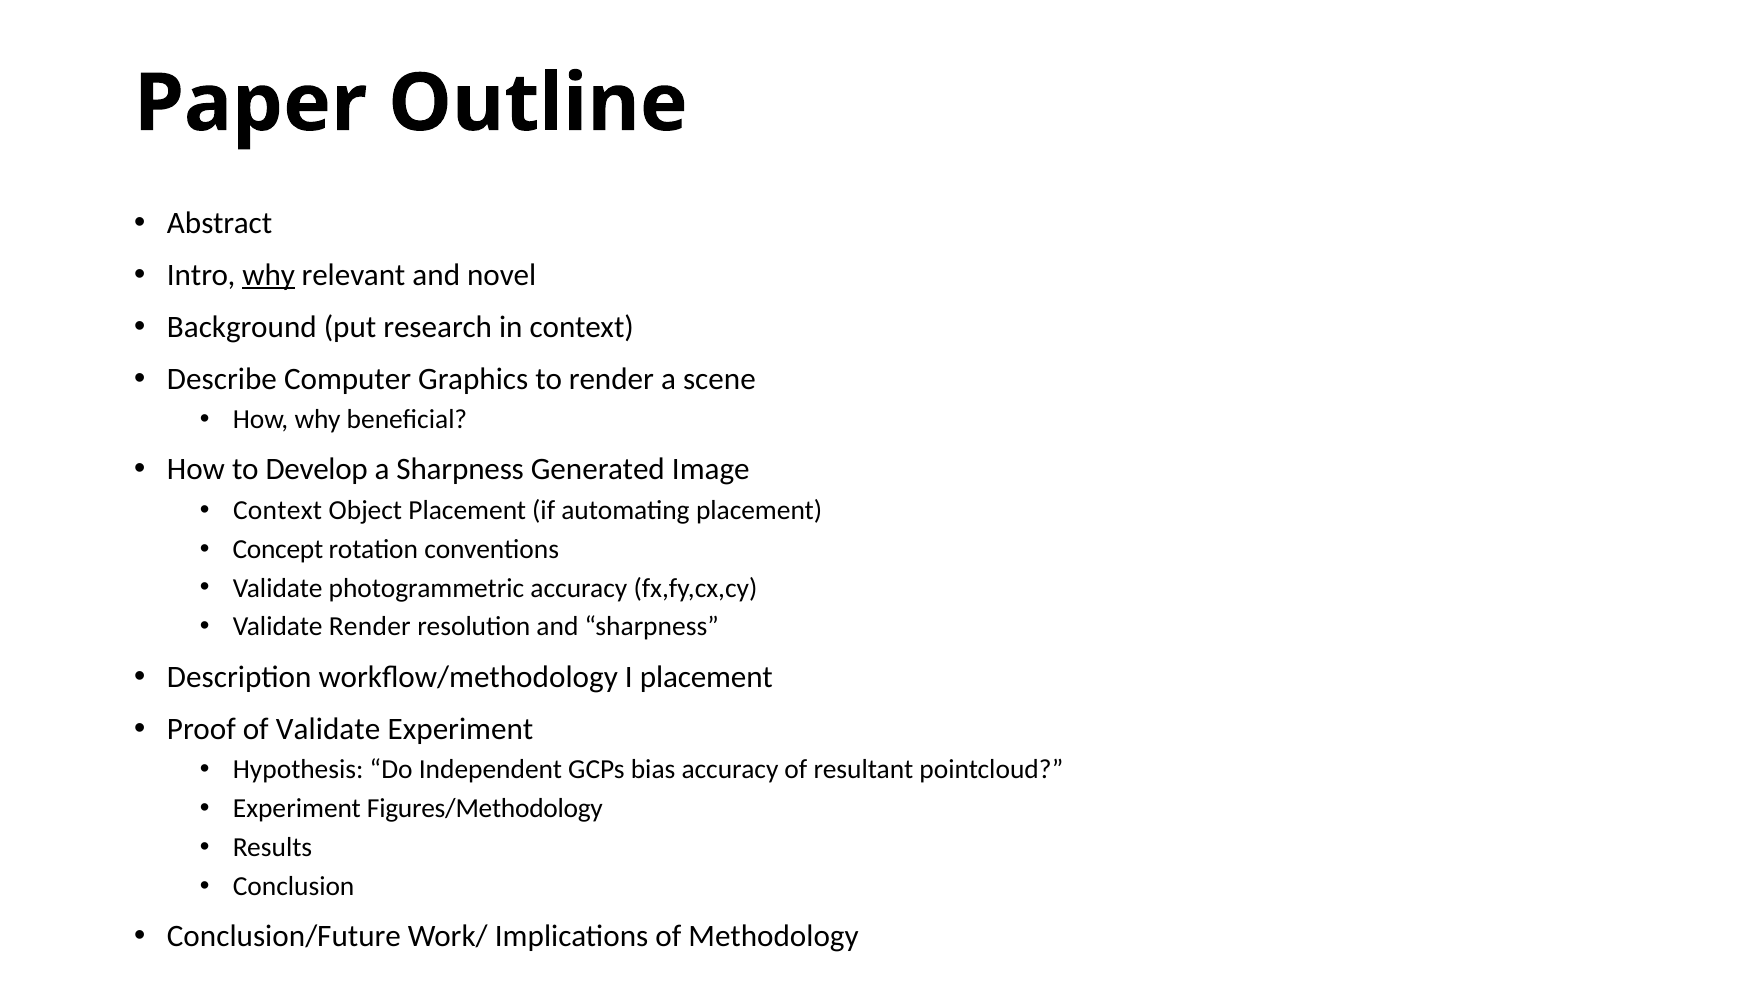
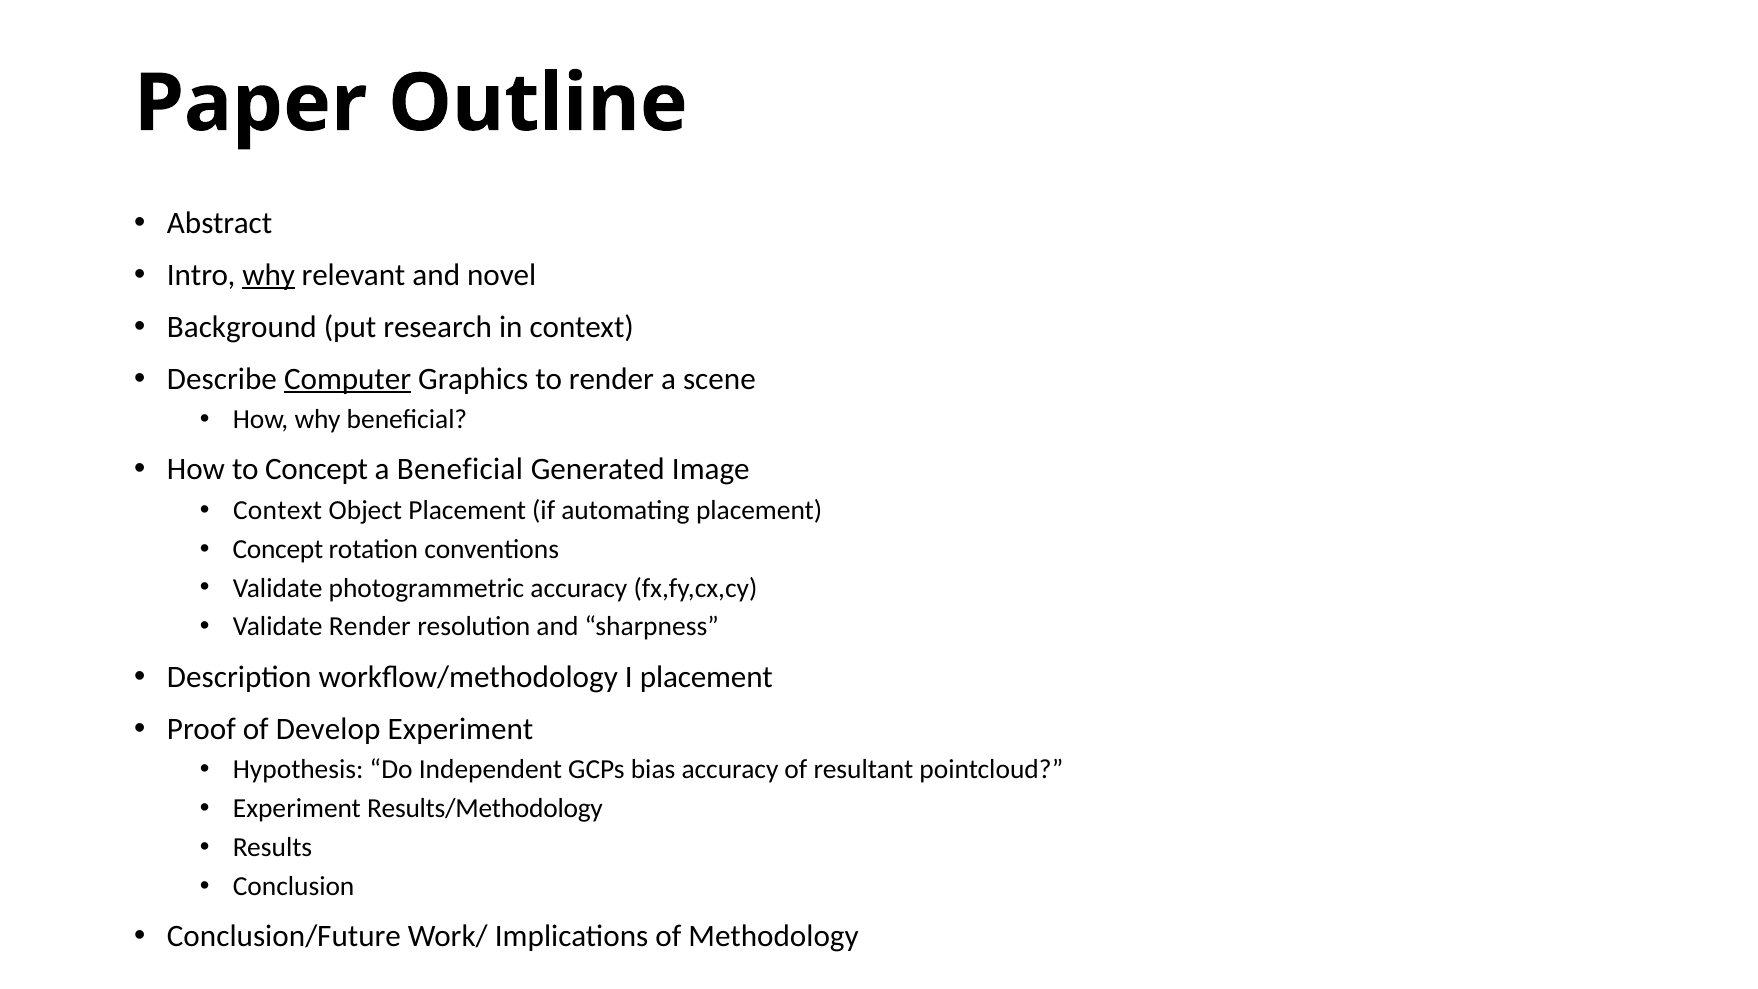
Computer underline: none -> present
to Develop: Develop -> Concept
a Sharpness: Sharpness -> Beneficial
of Validate: Validate -> Develop
Figures/Methodology: Figures/Methodology -> Results/Methodology
